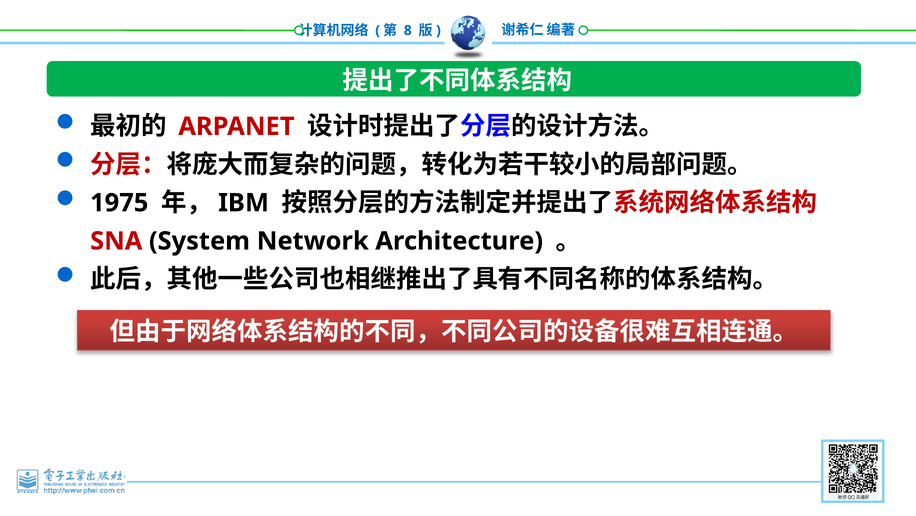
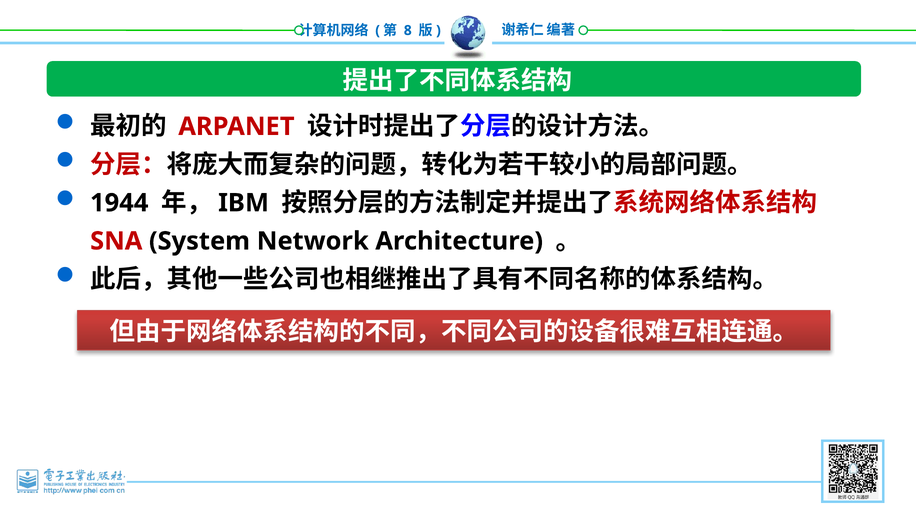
1975: 1975 -> 1944
